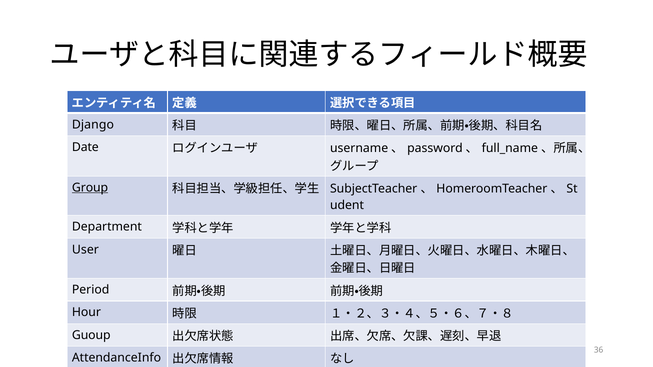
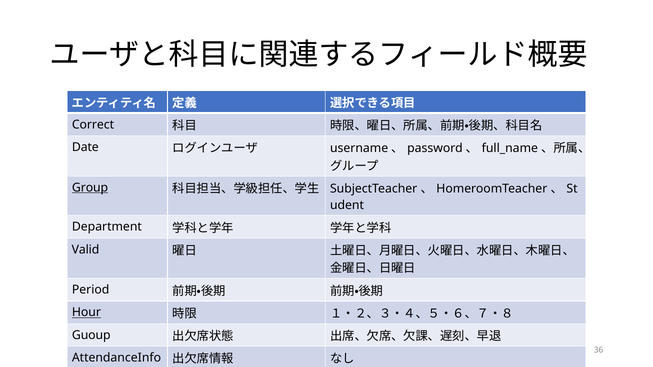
Django: Django -> Correct
User: User -> Valid
Hour underline: none -> present
